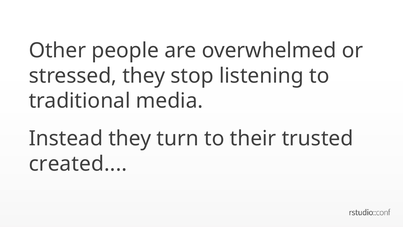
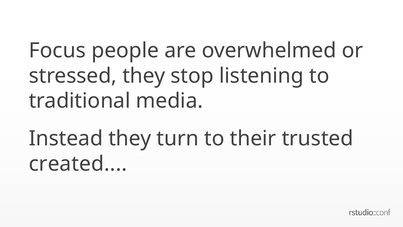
Other: Other -> Focus
